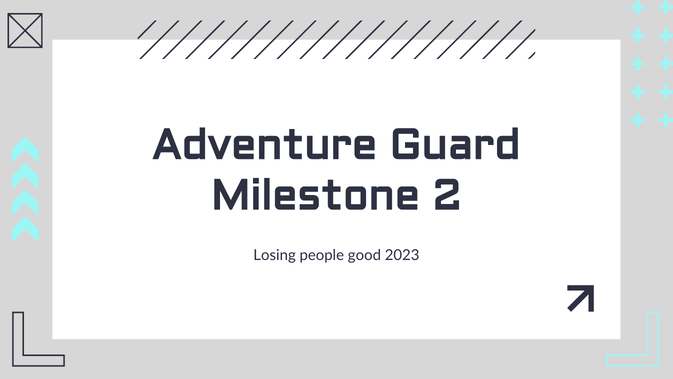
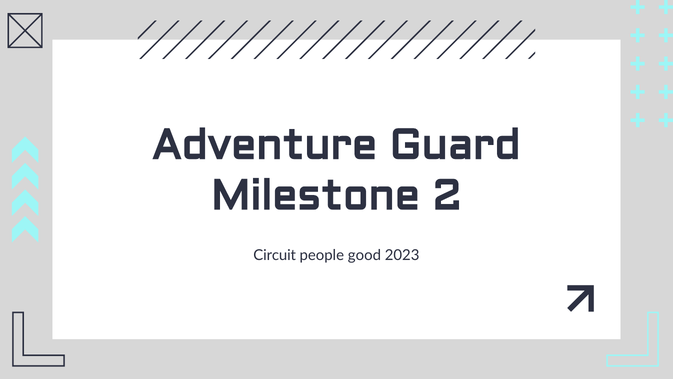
Losing: Losing -> Circuit
